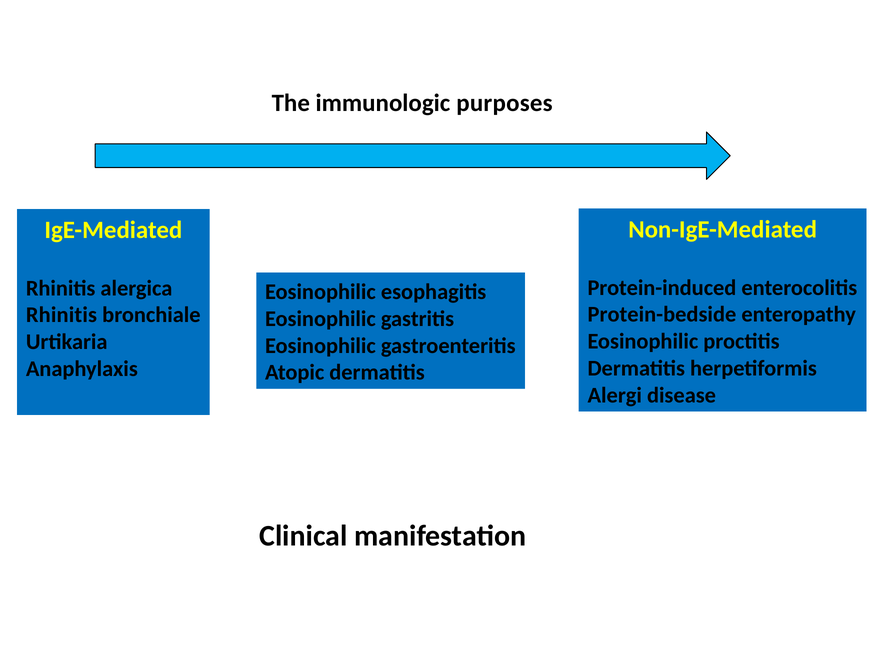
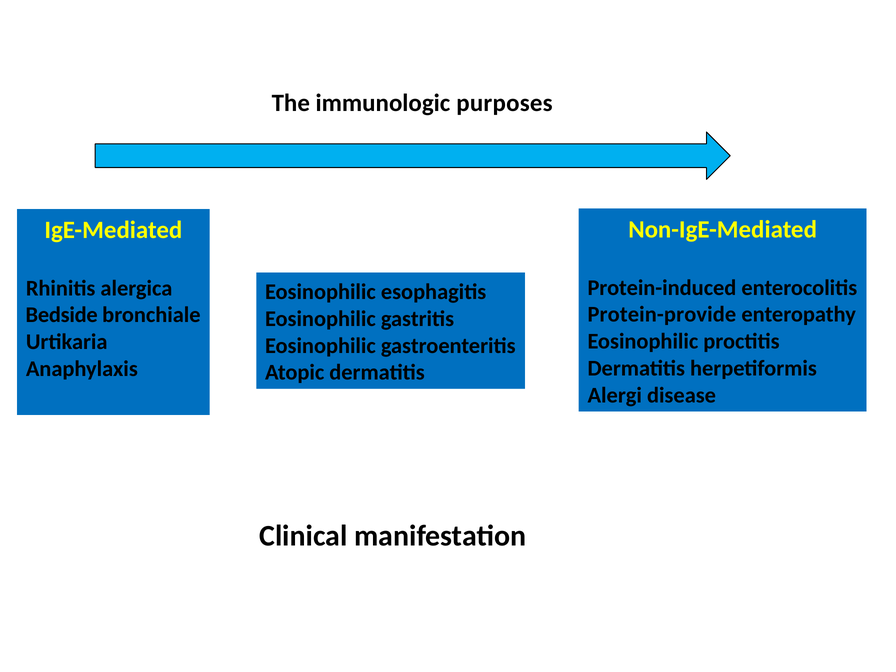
Protein-bedside: Protein-bedside -> Protein-provide
Rhinitis at (61, 315): Rhinitis -> Bedside
